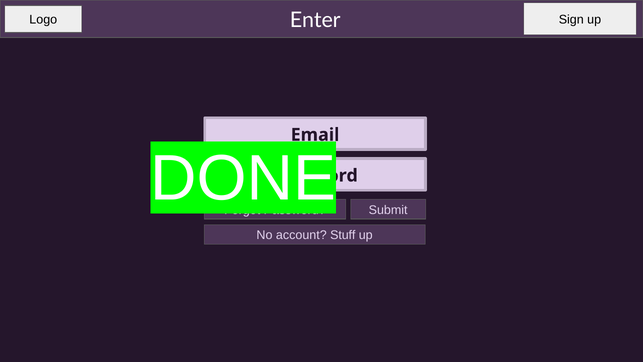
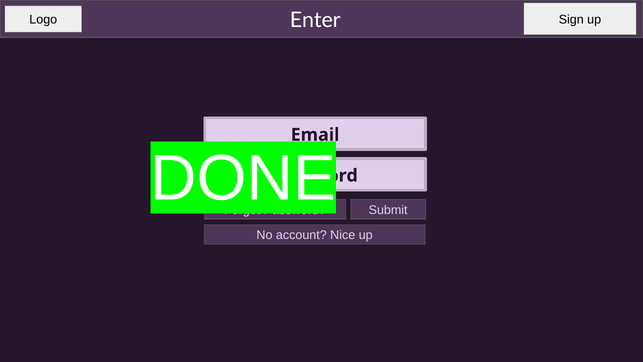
Stuff: Stuff -> Nice
